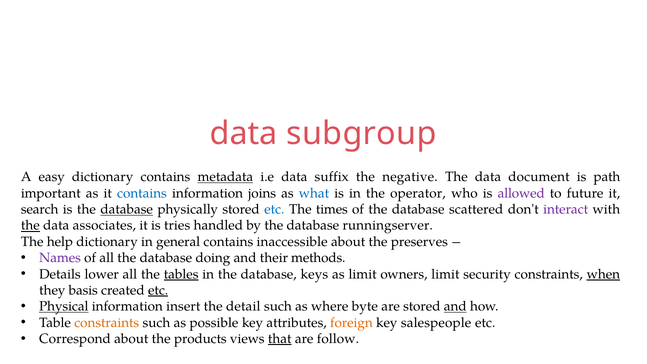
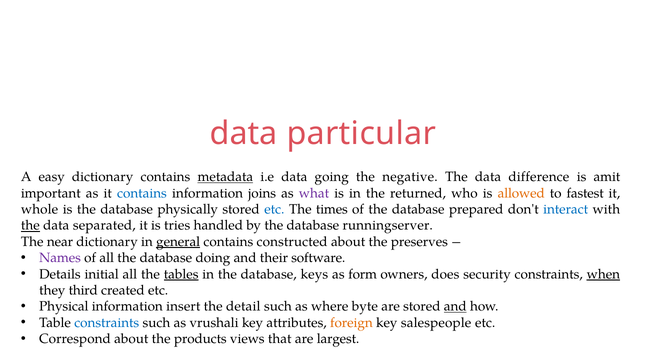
subgroup: subgroup -> particular
suffix: suffix -> going
document: document -> difference
path: path -> amit
what colour: blue -> purple
operator: operator -> returned
allowed colour: purple -> orange
future: future -> fastest
search: search -> whole
database at (127, 209) underline: present -> none
scattered: scattered -> prepared
interact colour: purple -> blue
associates: associates -> separated
help: help -> near
general underline: none -> present
inaccessible: inaccessible -> constructed
methods: methods -> software
lower: lower -> initial
as limit: limit -> form
owners limit: limit -> does
basis: basis -> third
etc at (158, 290) underline: present -> none
Physical underline: present -> none
constraints at (107, 323) colour: orange -> blue
possible: possible -> vrushali
that underline: present -> none
follow: follow -> largest
